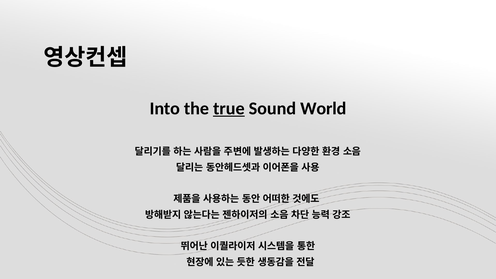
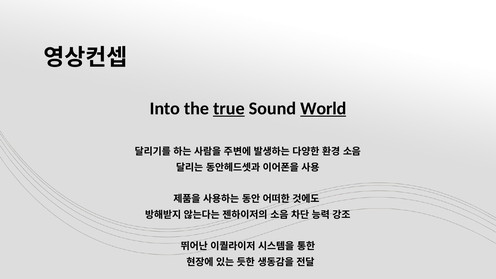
World underline: none -> present
